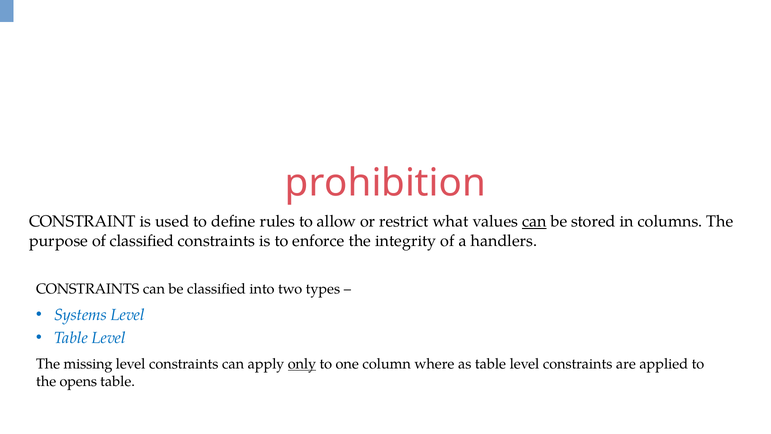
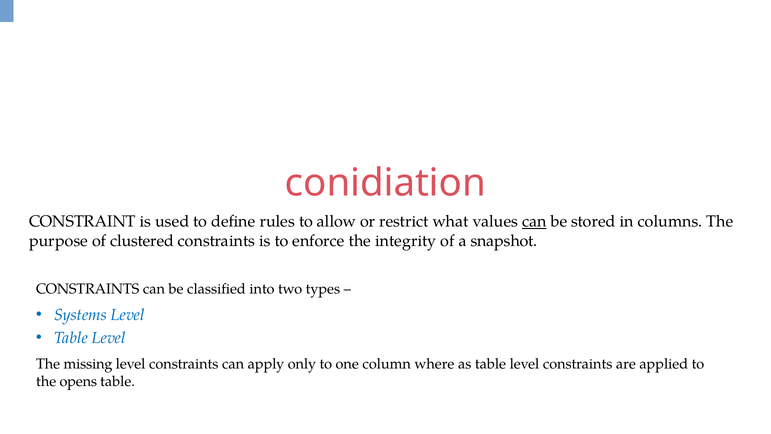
prohibition: prohibition -> conidiation
of classified: classified -> clustered
handlers: handlers -> snapshot
only underline: present -> none
